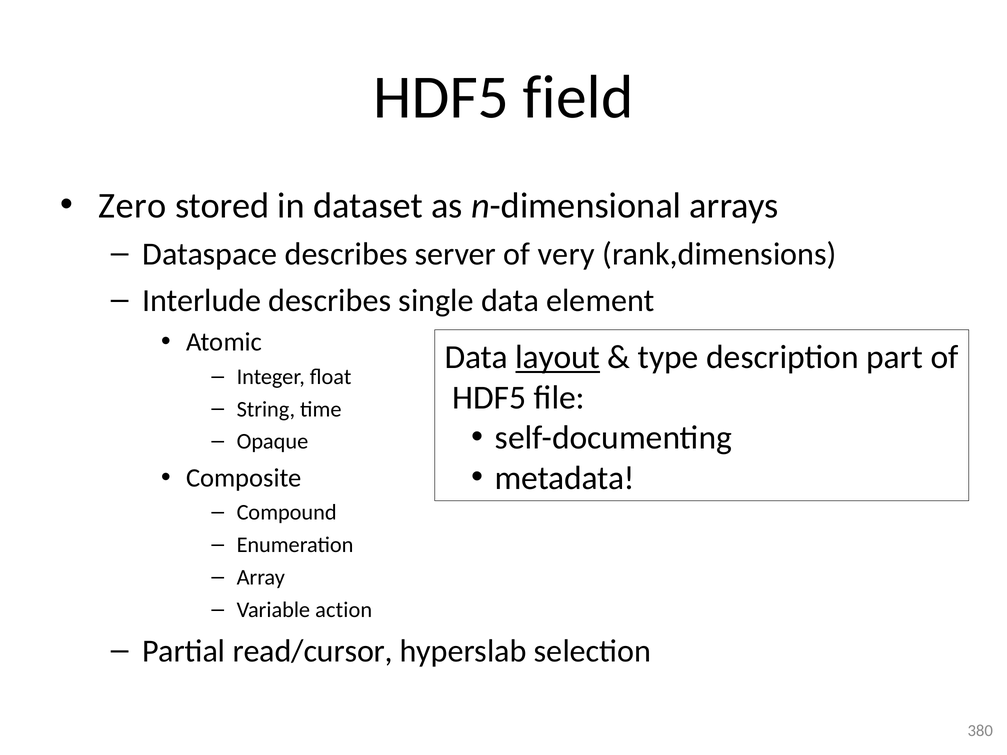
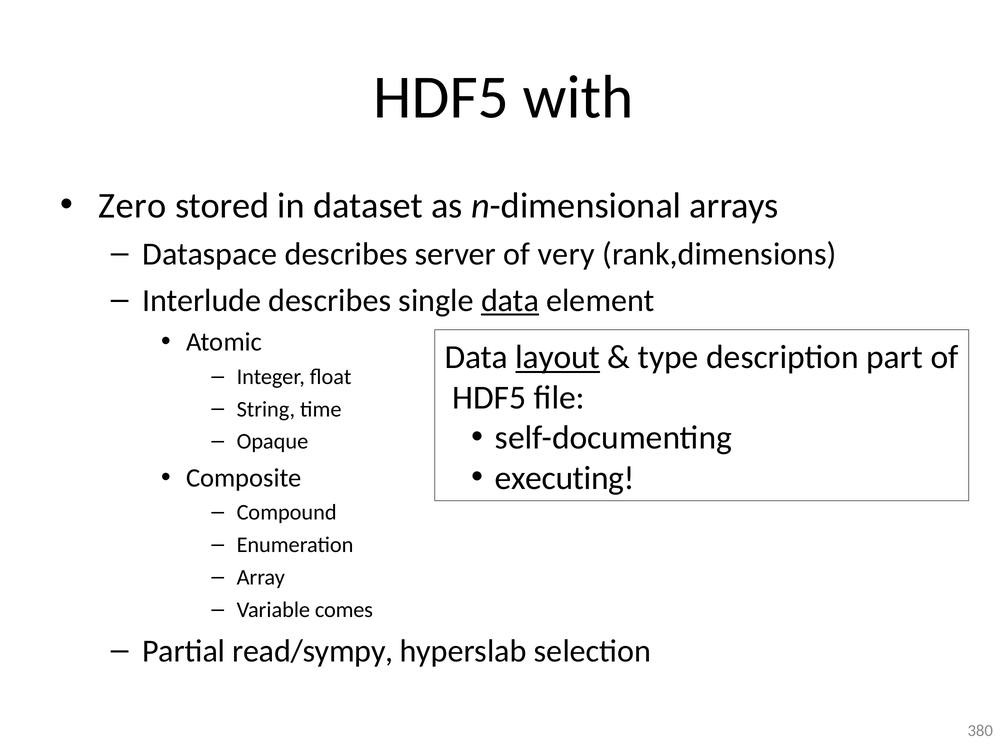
field: field -> with
data at (510, 301) underline: none -> present
metadata: metadata -> executing
action: action -> comes
read/cursor: read/cursor -> read/sympy
